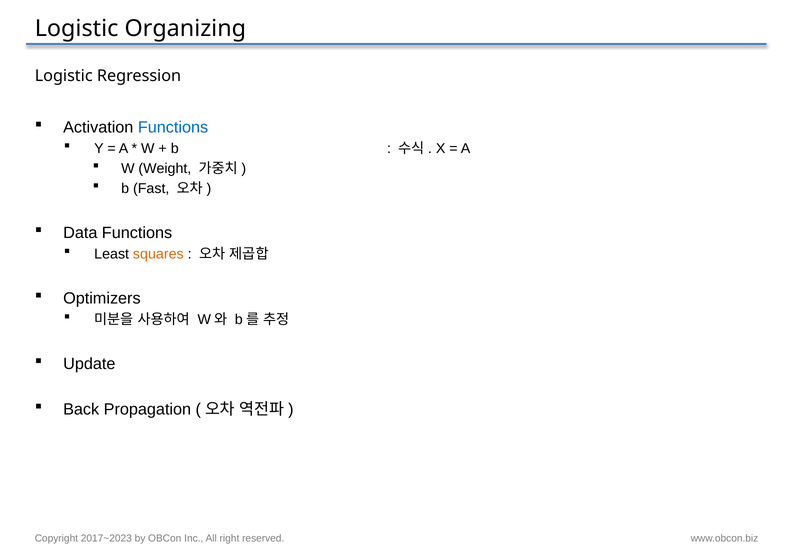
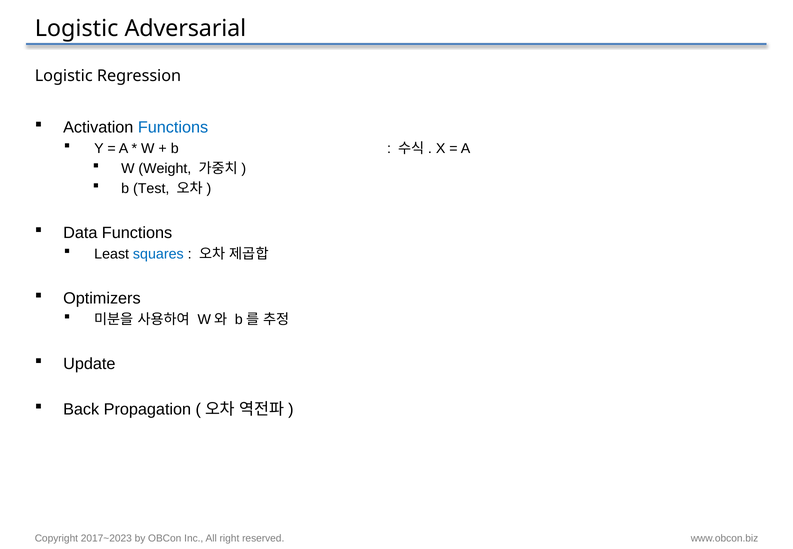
Organizing: Organizing -> Adversarial
Fast: Fast -> Test
squares colour: orange -> blue
